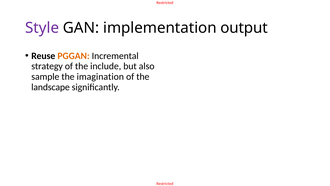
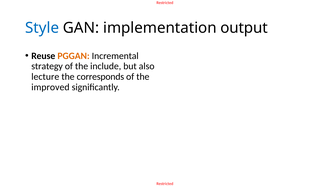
Style colour: purple -> blue
sample: sample -> lecture
imagination: imagination -> corresponds
landscape: landscape -> improved
